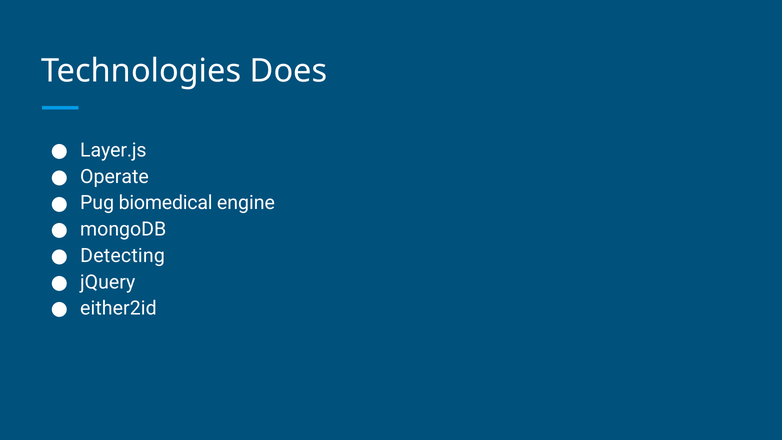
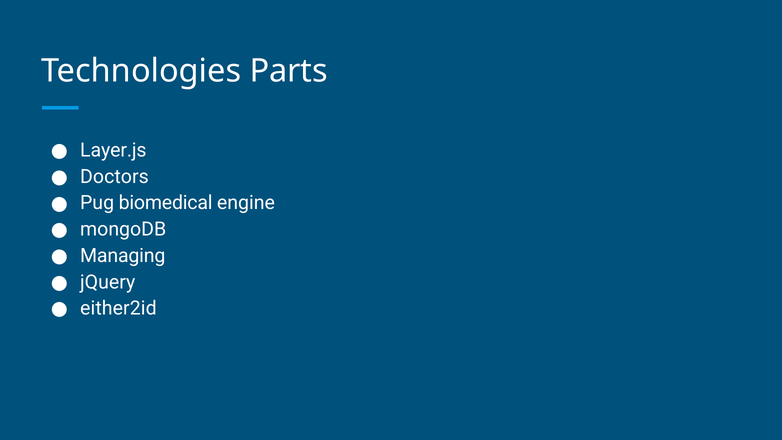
Does: Does -> Parts
Operate: Operate -> Doctors
Detecting: Detecting -> Managing
